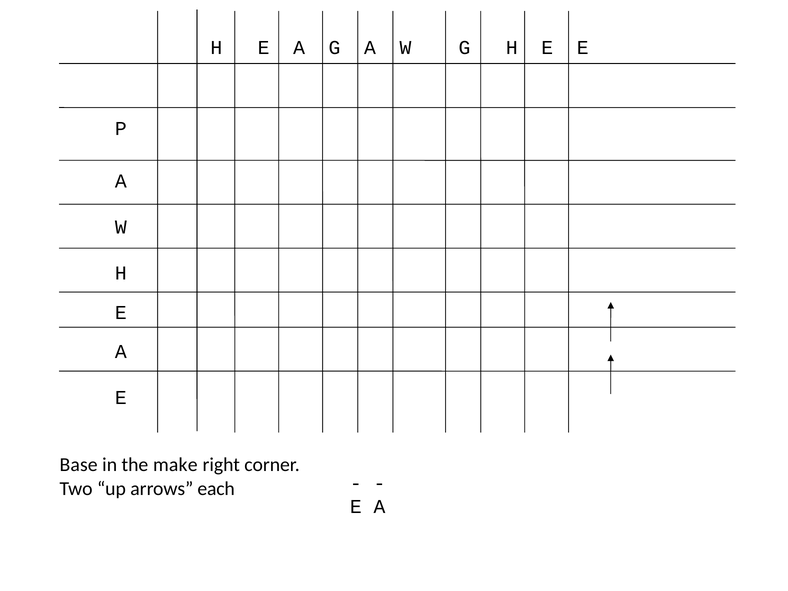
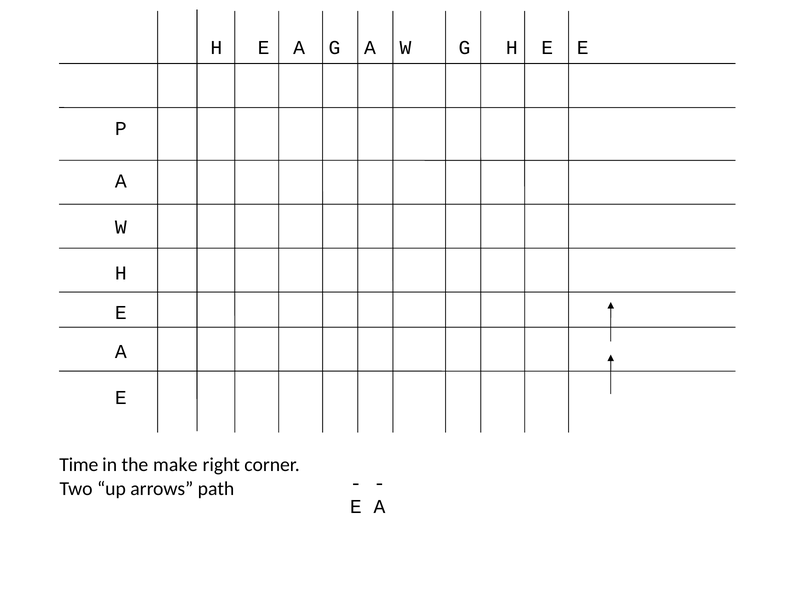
Base: Base -> Time
each: each -> path
